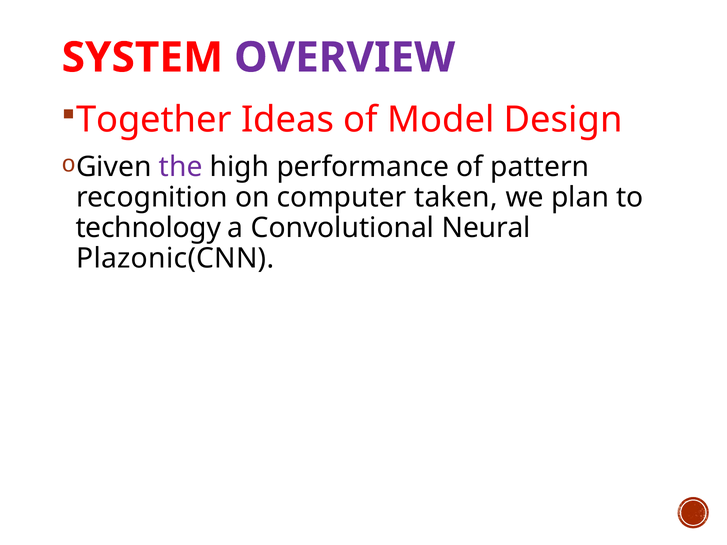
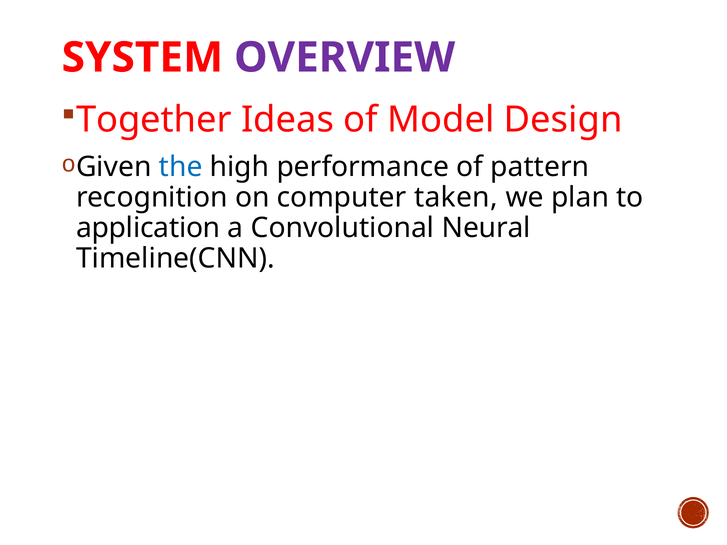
the colour: purple -> blue
technology: technology -> application
Plazonic(CNN: Plazonic(CNN -> Timeline(CNN
